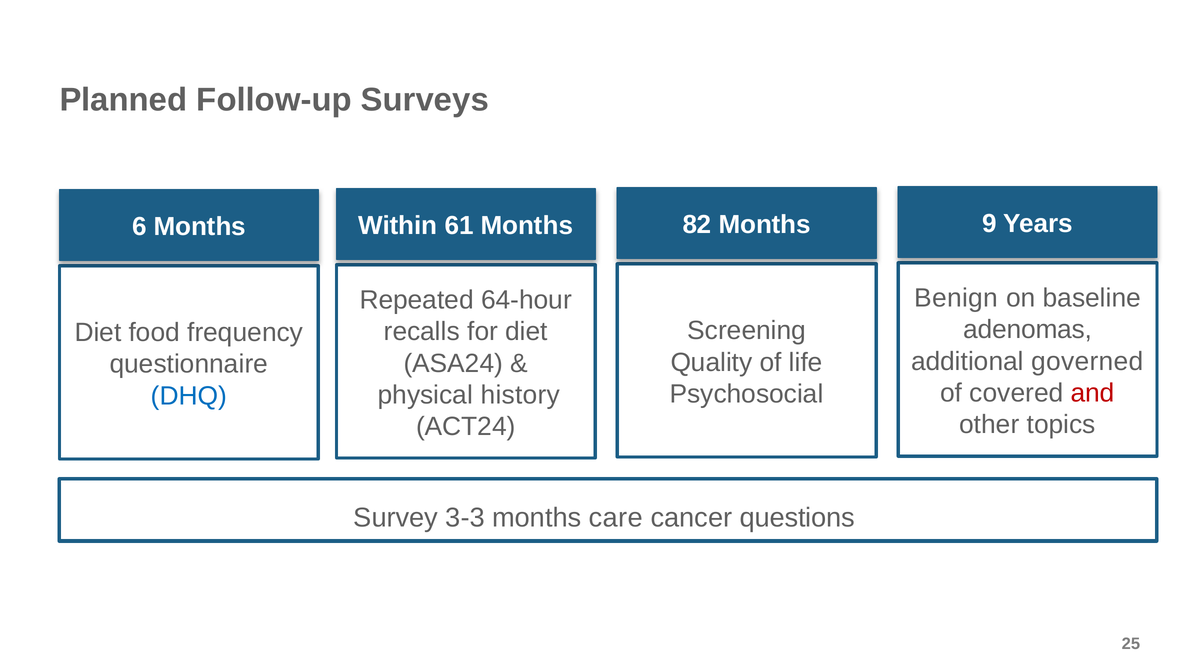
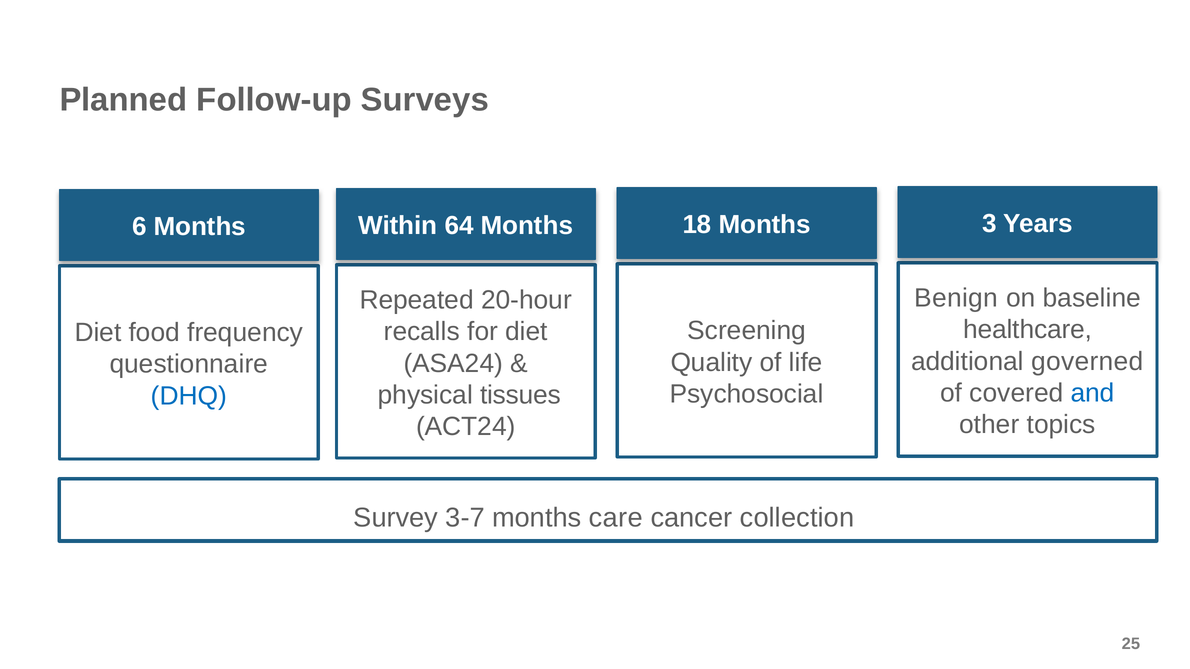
61: 61 -> 64
82: 82 -> 18
9: 9 -> 3
64-hour: 64-hour -> 20-hour
adenomas: adenomas -> healthcare
and colour: red -> blue
history: history -> tissues
3-3: 3-3 -> 3-7
questions: questions -> collection
